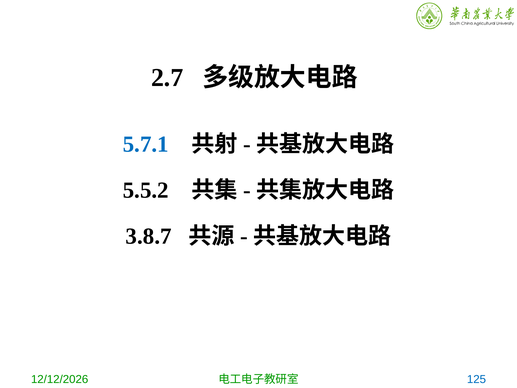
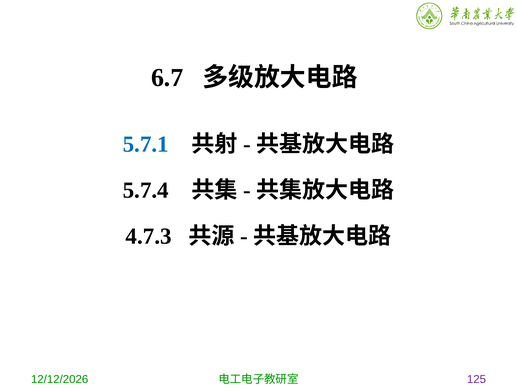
2.7: 2.7 -> 6.7
5.5.2: 5.5.2 -> 5.7.4
3.8.7: 3.8.7 -> 4.7.3
125 colour: blue -> purple
